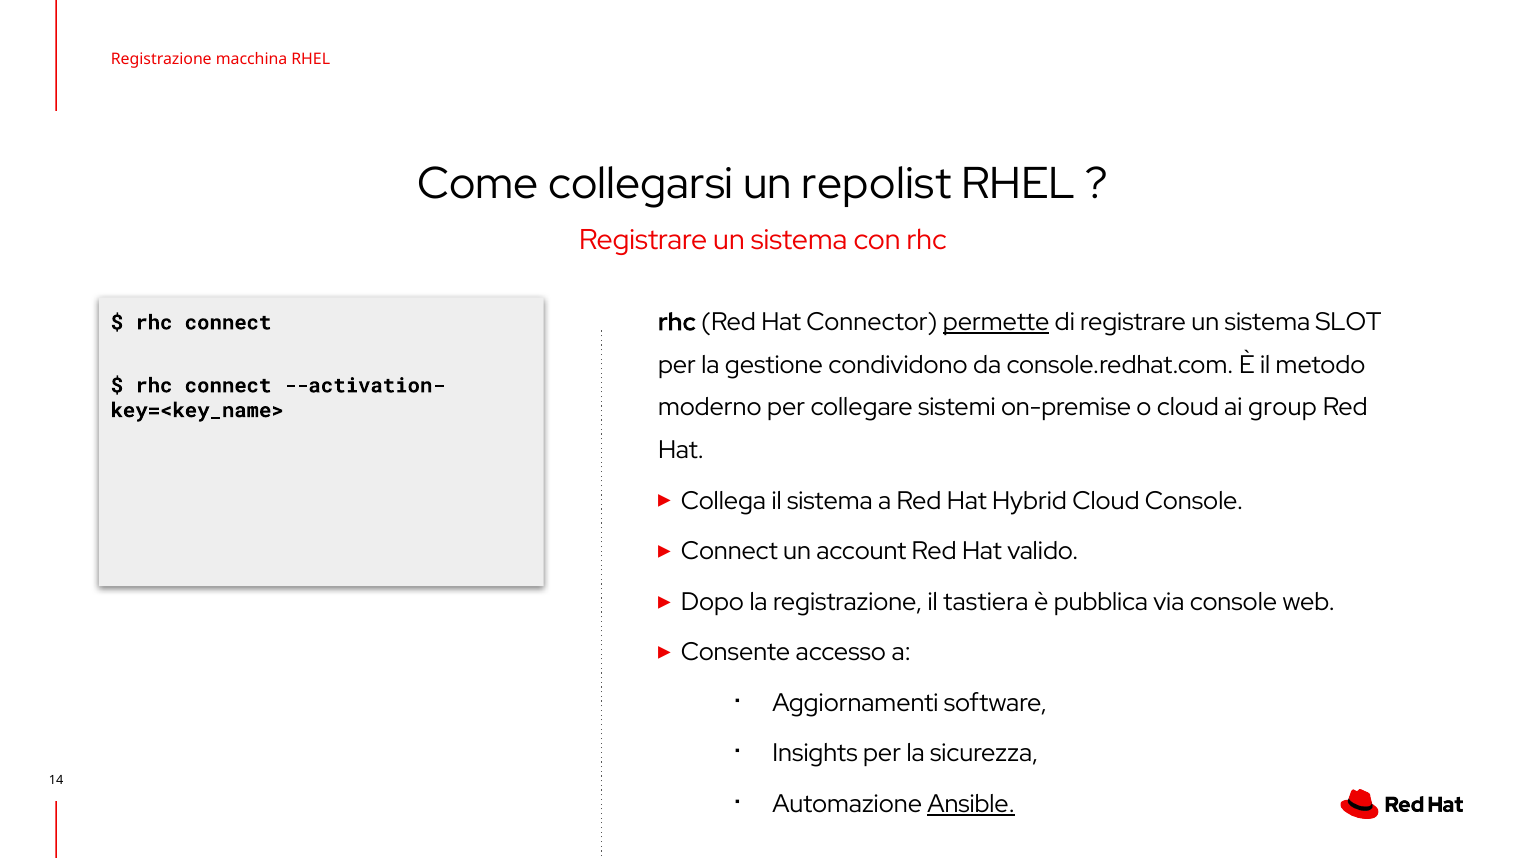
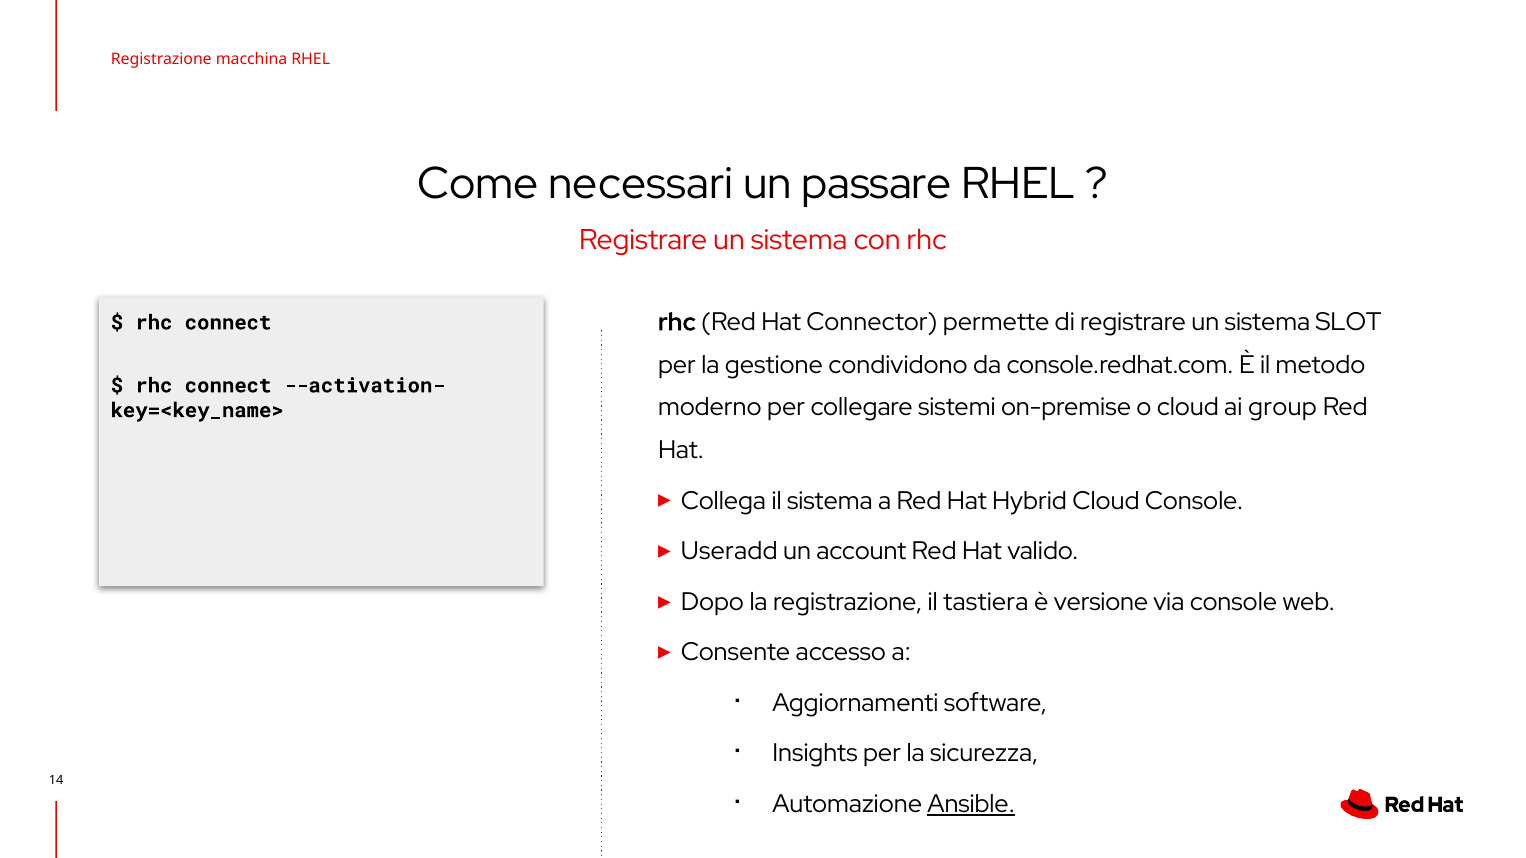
collegarsi: collegarsi -> necessari
repolist: repolist -> passare
permette underline: present -> none
Connect at (729, 551): Connect -> Useradd
pubblica: pubblica -> versione
